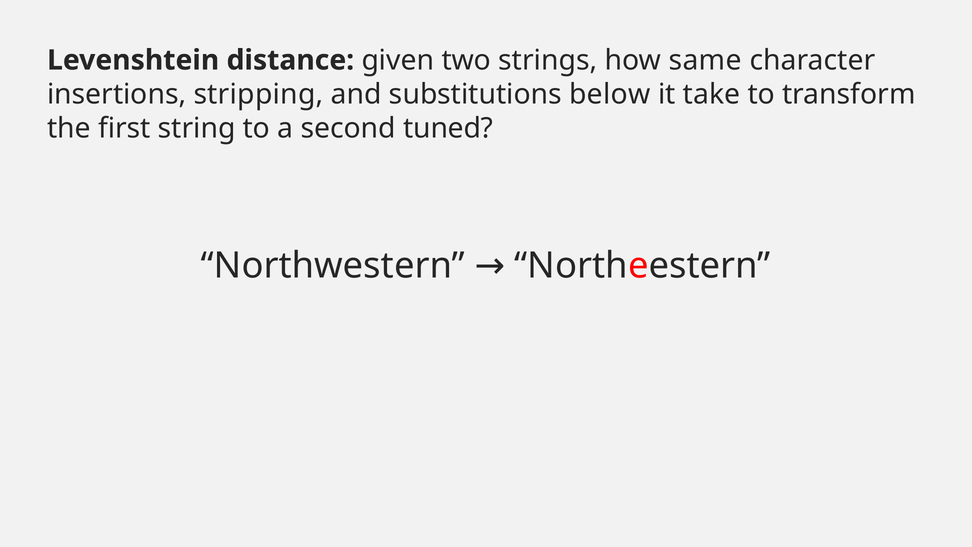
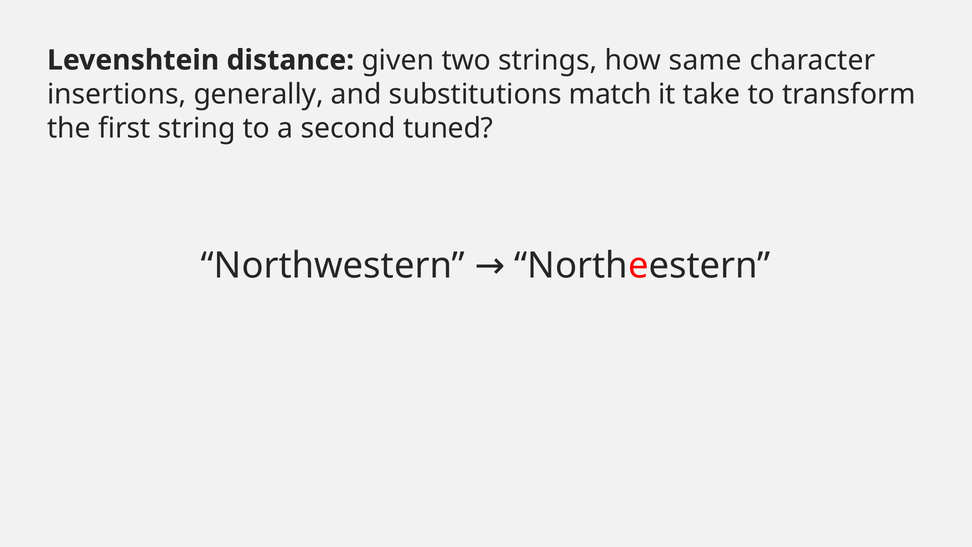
stripping: stripping -> generally
below: below -> match
